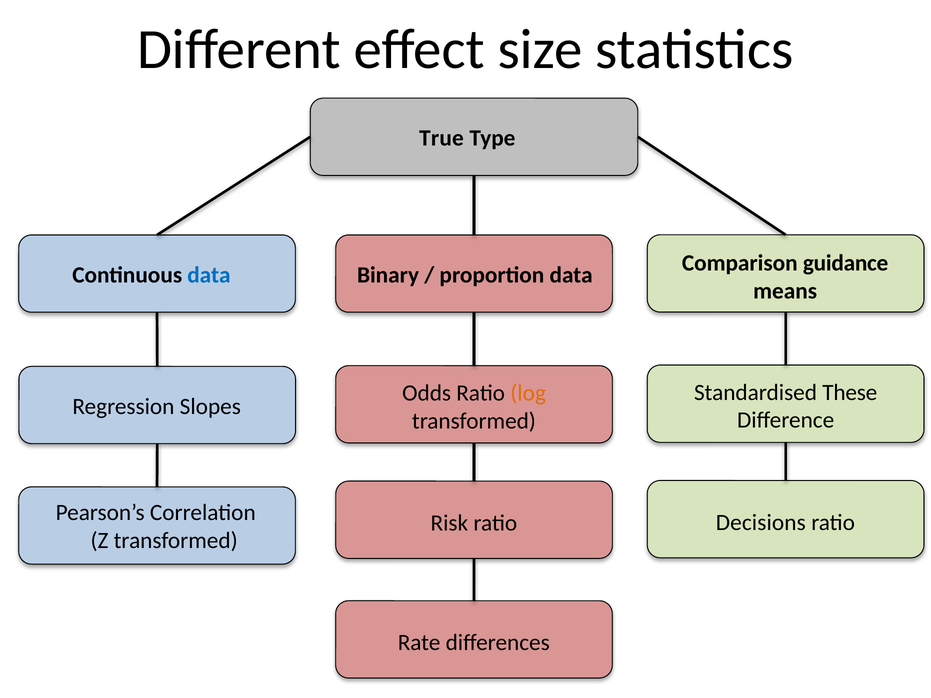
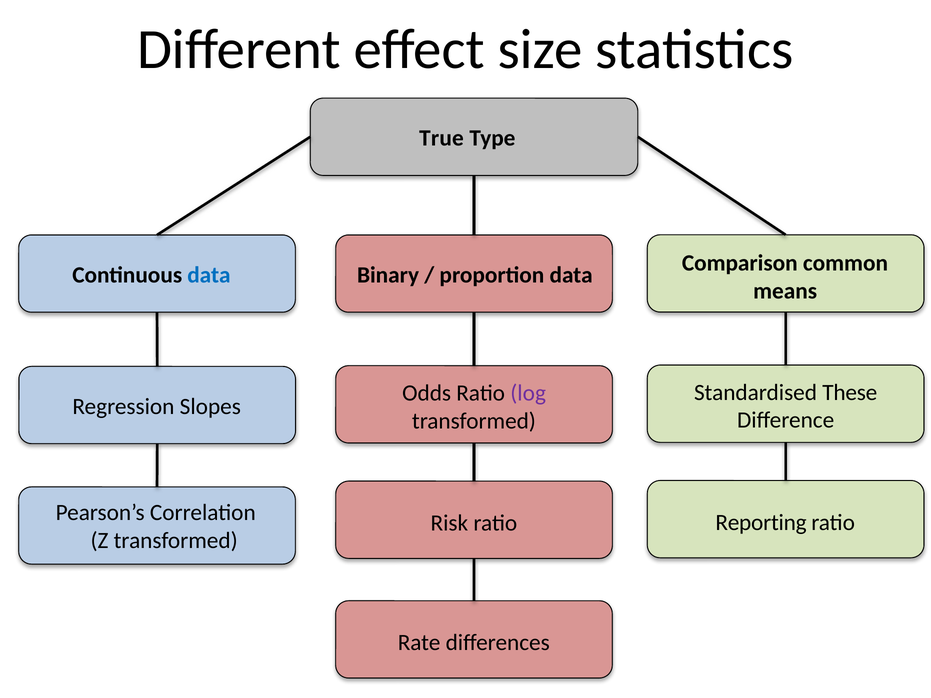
guidance: guidance -> common
log colour: orange -> purple
Decisions: Decisions -> Reporting
